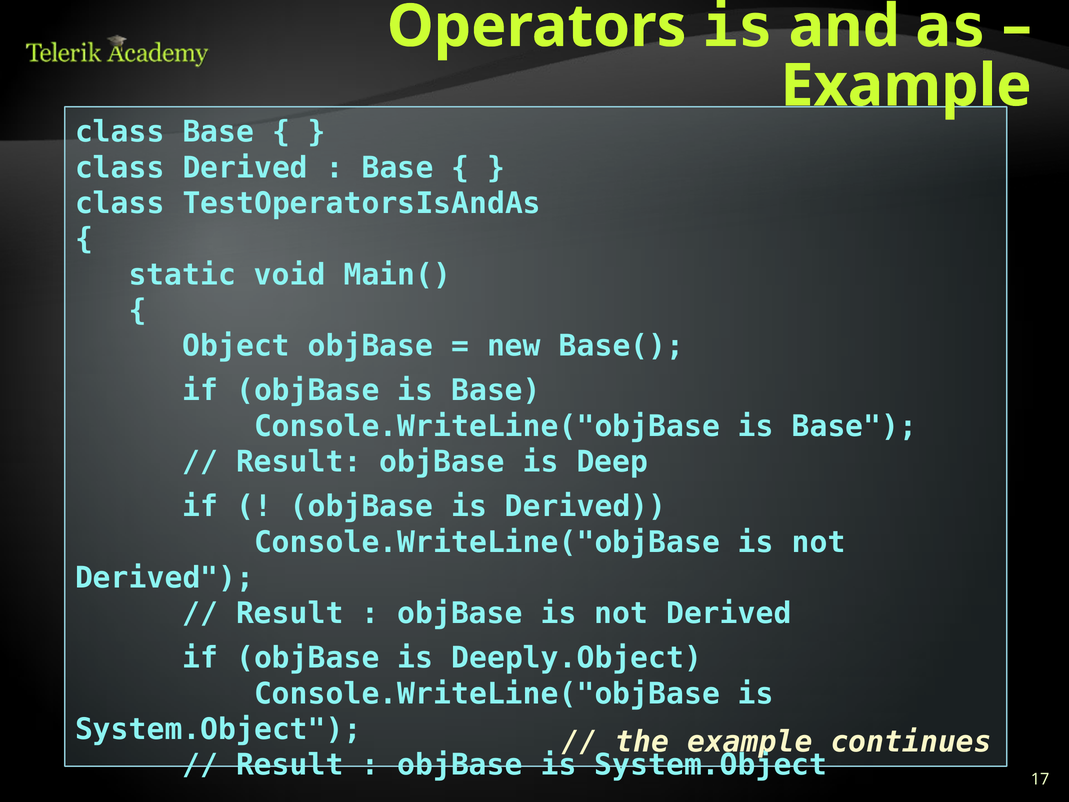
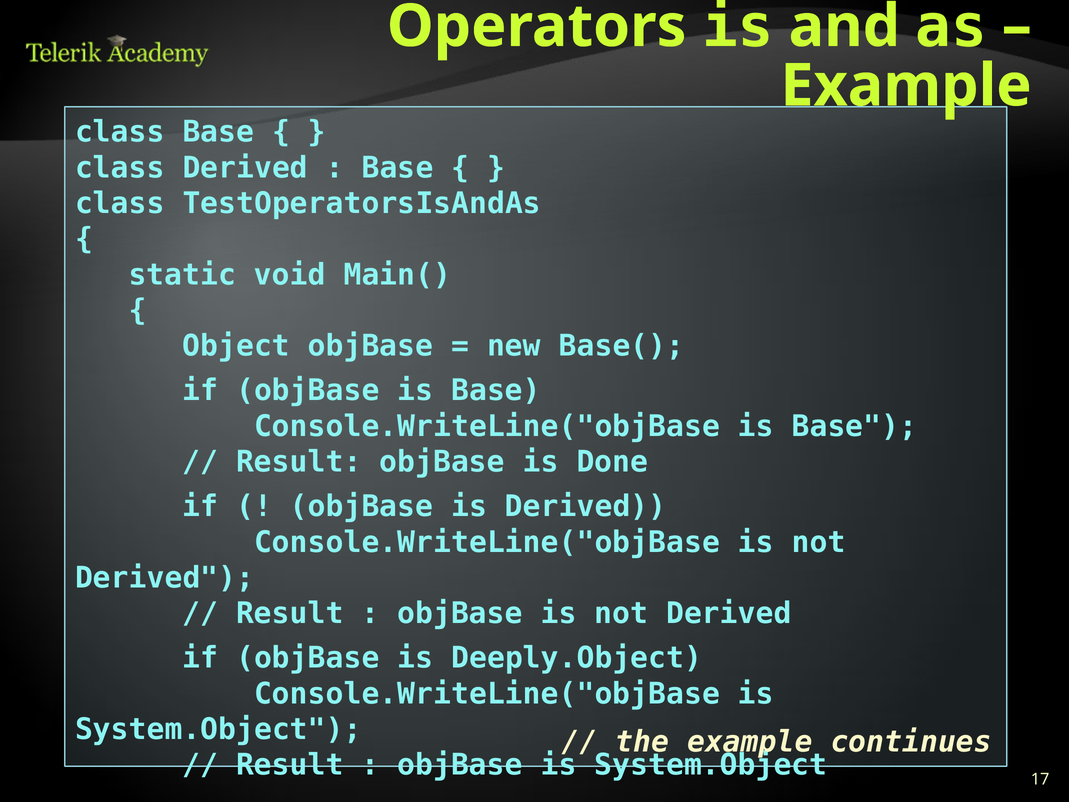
Deep: Deep -> Done
